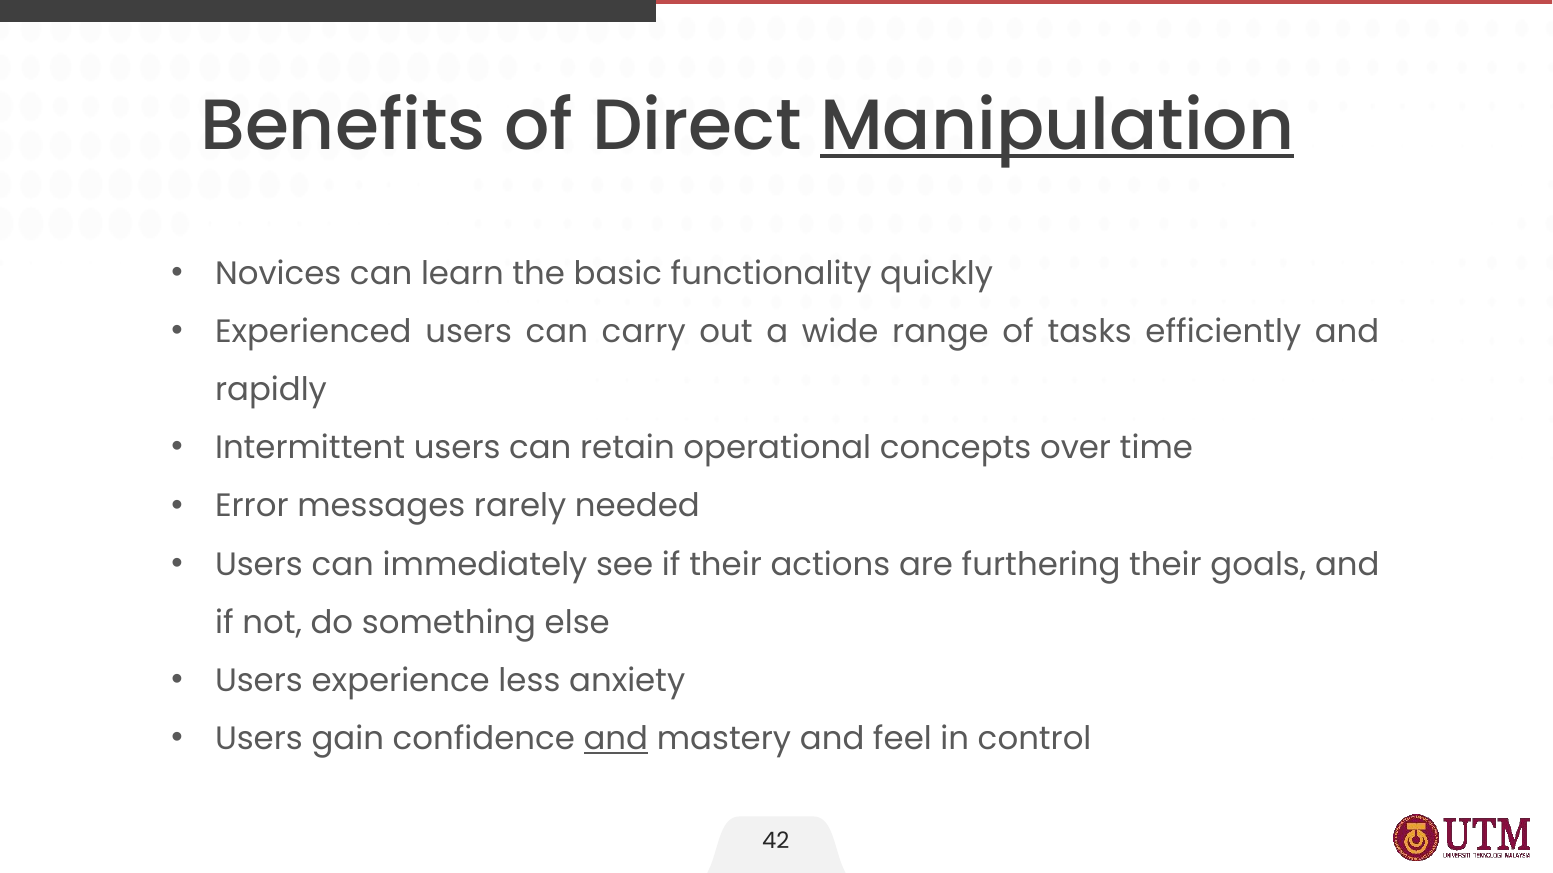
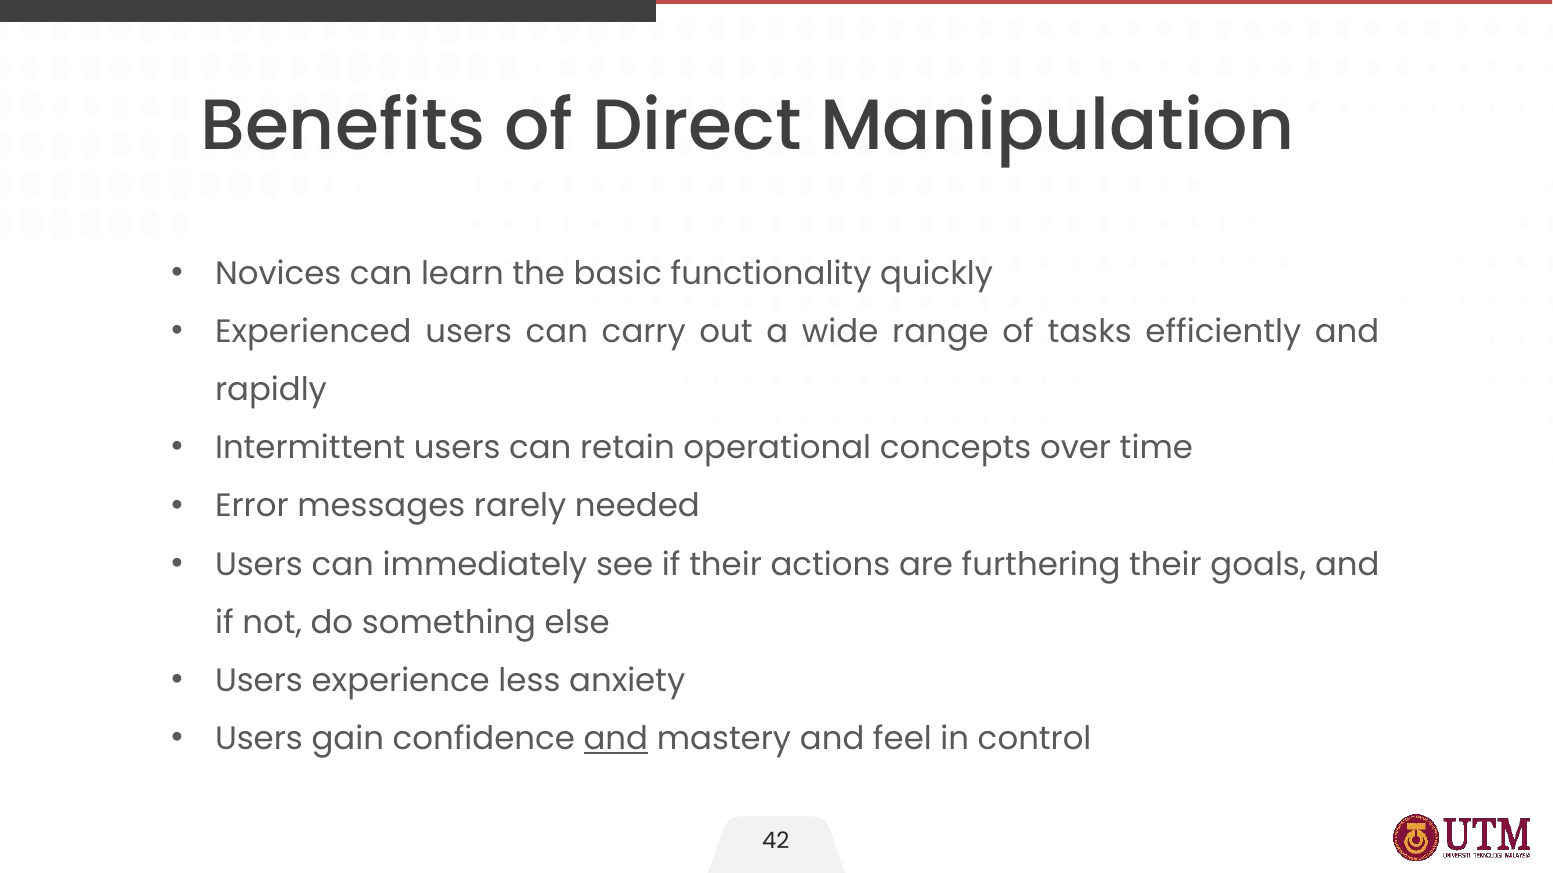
Manipulation underline: present -> none
